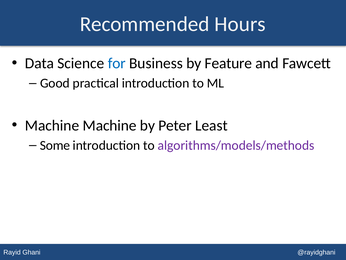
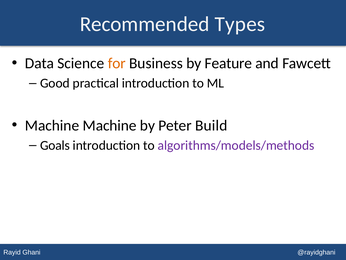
Hours: Hours -> Types
for colour: blue -> orange
Least: Least -> Build
Some: Some -> Goals
